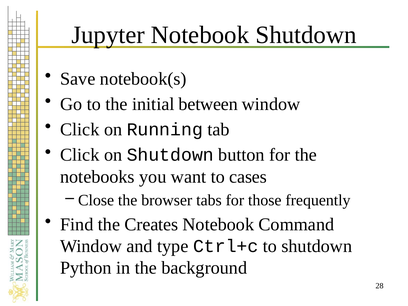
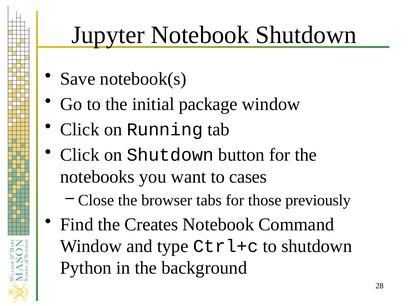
between: between -> package
frequently: frequently -> previously
